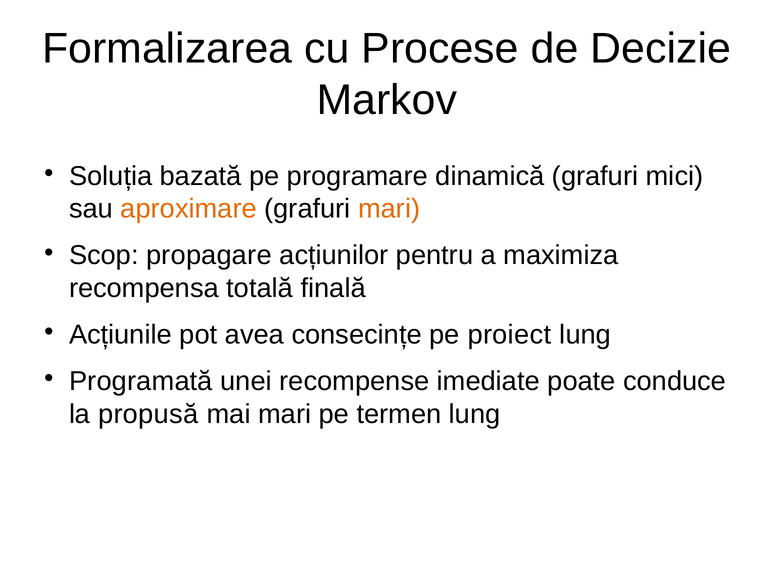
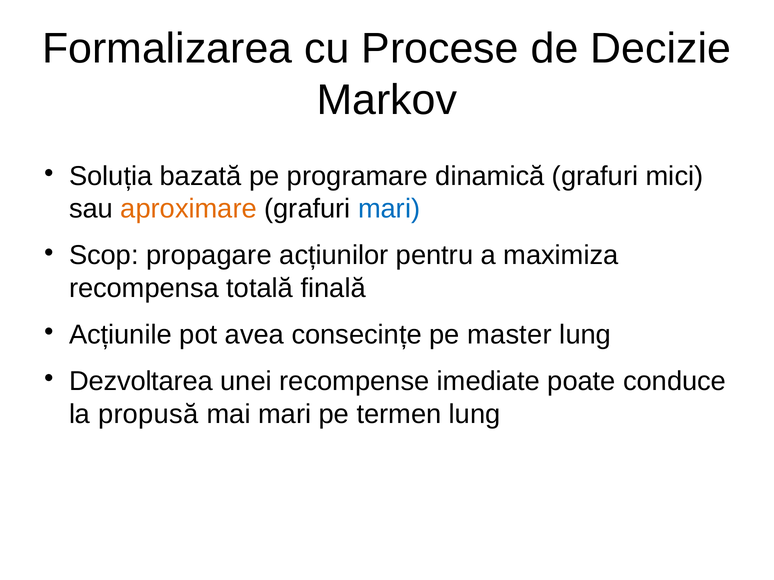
mari at (389, 209) colour: orange -> blue
proiect: proiect -> master
Programată: Programată -> Dezvoltarea
